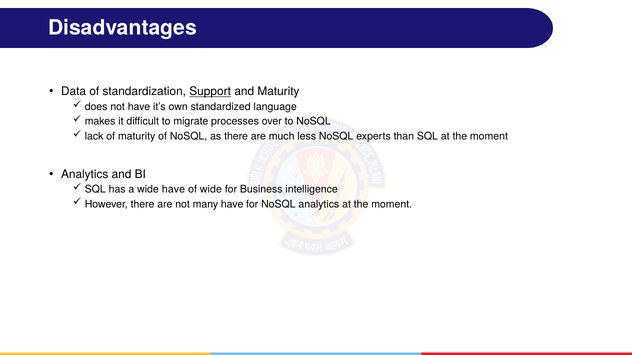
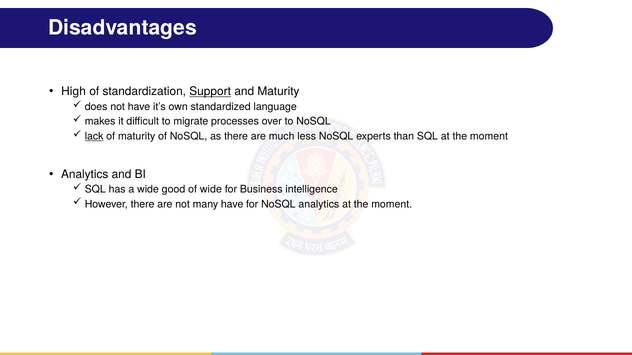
Data: Data -> High
lack underline: none -> present
wide have: have -> good
